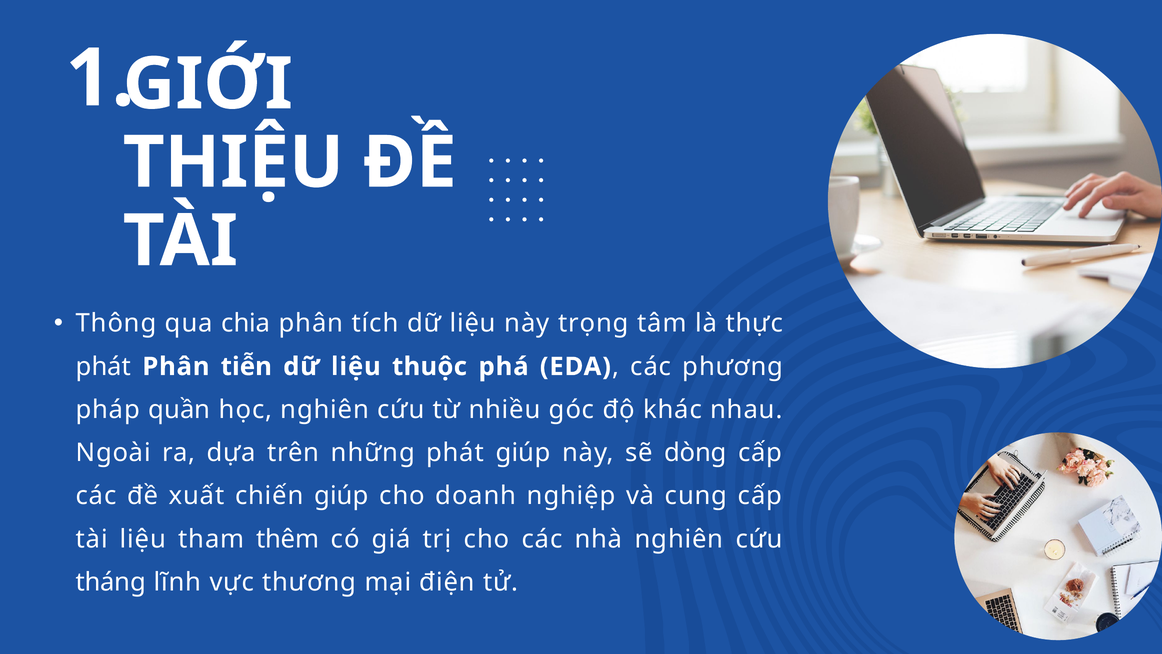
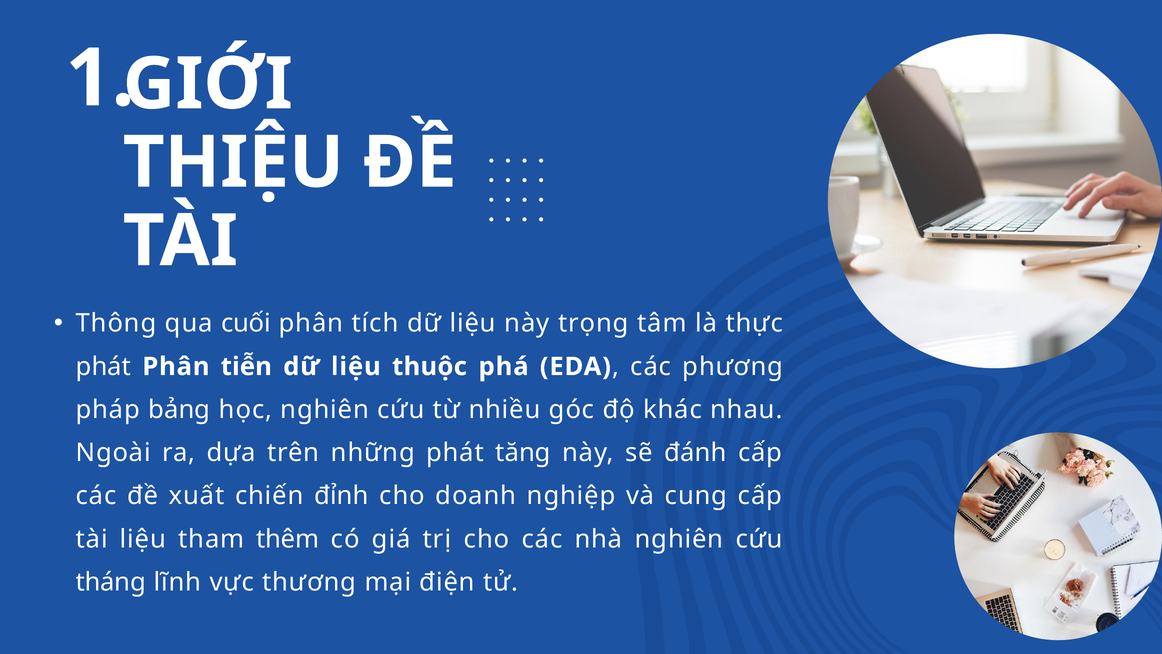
chia: chia -> cuối
quần: quần -> bảng
phát giúp: giúp -> tăng
dòng: dòng -> đánh
chiến giúp: giúp -> đỉnh
